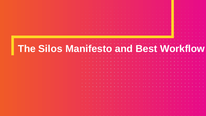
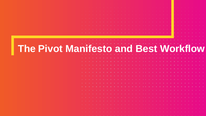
Silos: Silos -> Pivot
